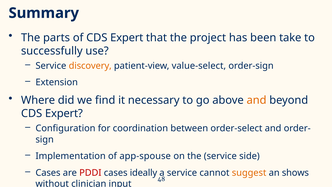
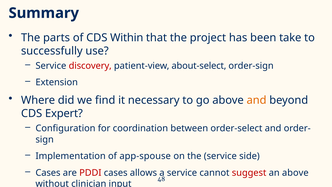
of CDS Expert: Expert -> Within
discovery colour: orange -> red
value-select: value-select -> about-select
ideally: ideally -> allows
suggest colour: orange -> red
an shows: shows -> above
